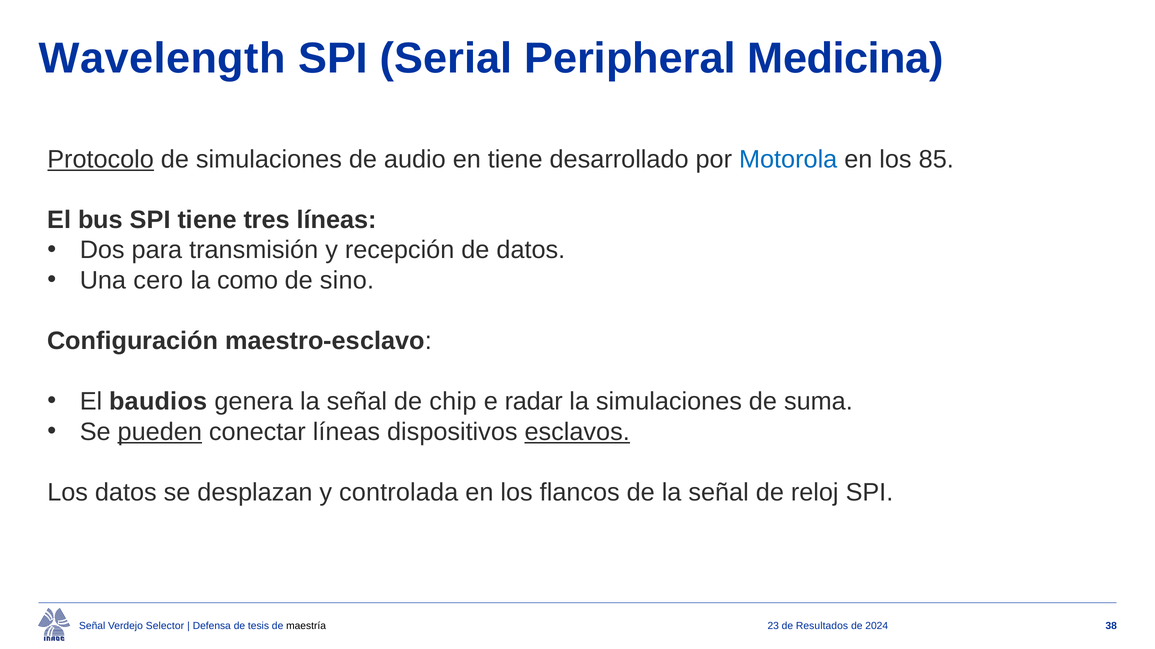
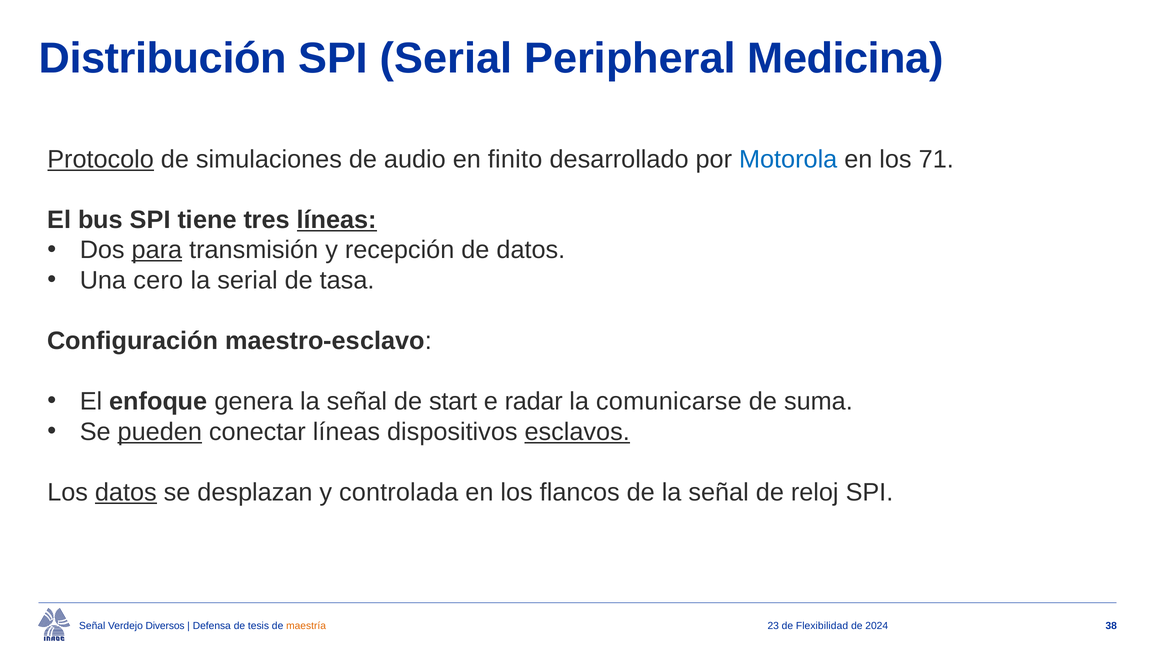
Wavelength: Wavelength -> Distribución
en tiene: tiene -> finito
85: 85 -> 71
líneas at (337, 220) underline: none -> present
para underline: none -> present
la como: como -> serial
sino: sino -> tasa
baudios: baudios -> enfoque
chip: chip -> start
la simulaciones: simulaciones -> comunicarse
datos at (126, 493) underline: none -> present
Selector: Selector -> Diversos
maestría colour: black -> orange
Resultados: Resultados -> Flexibilidad
